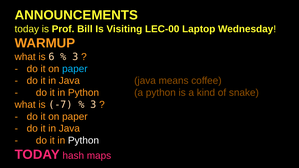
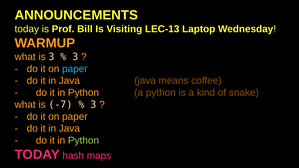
LEC-00: LEC-00 -> LEC-13
is 6: 6 -> 3
Python at (83, 141) colour: white -> light green
